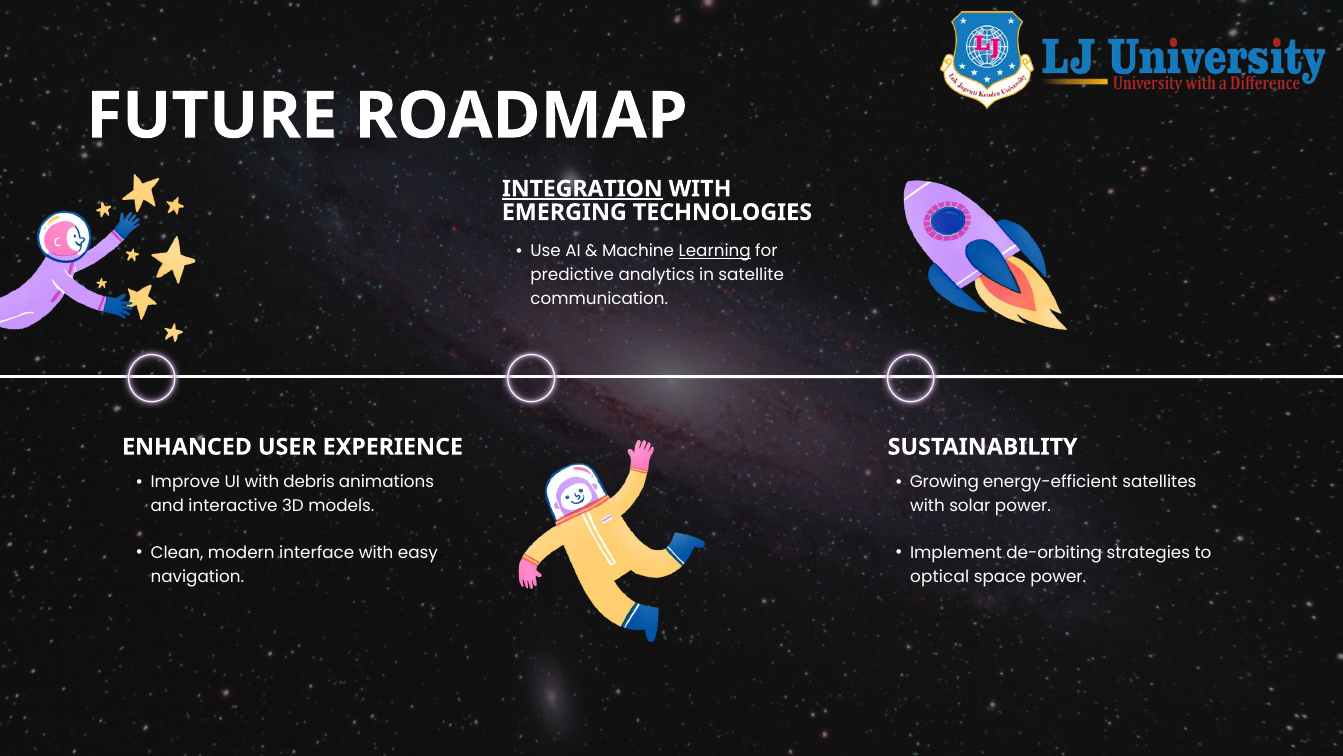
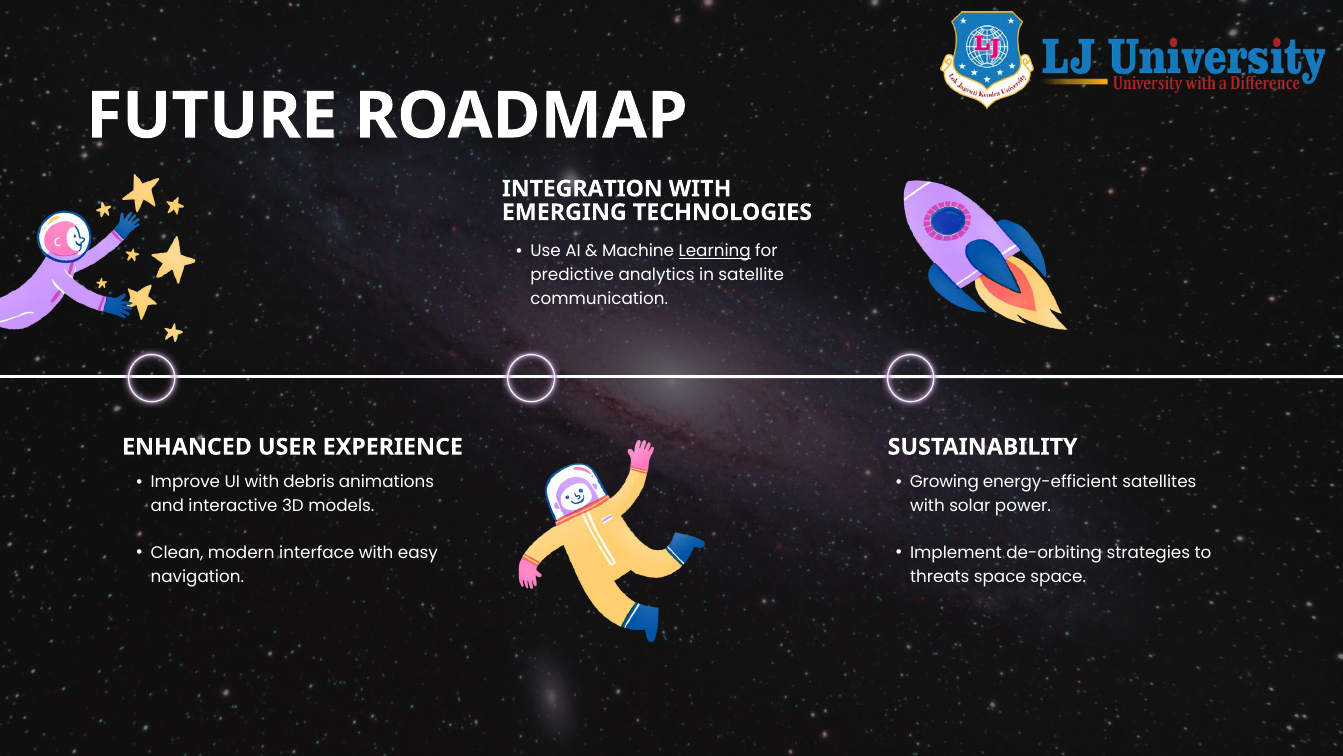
INTEGRATION underline: present -> none
optical: optical -> threats
space power: power -> space
